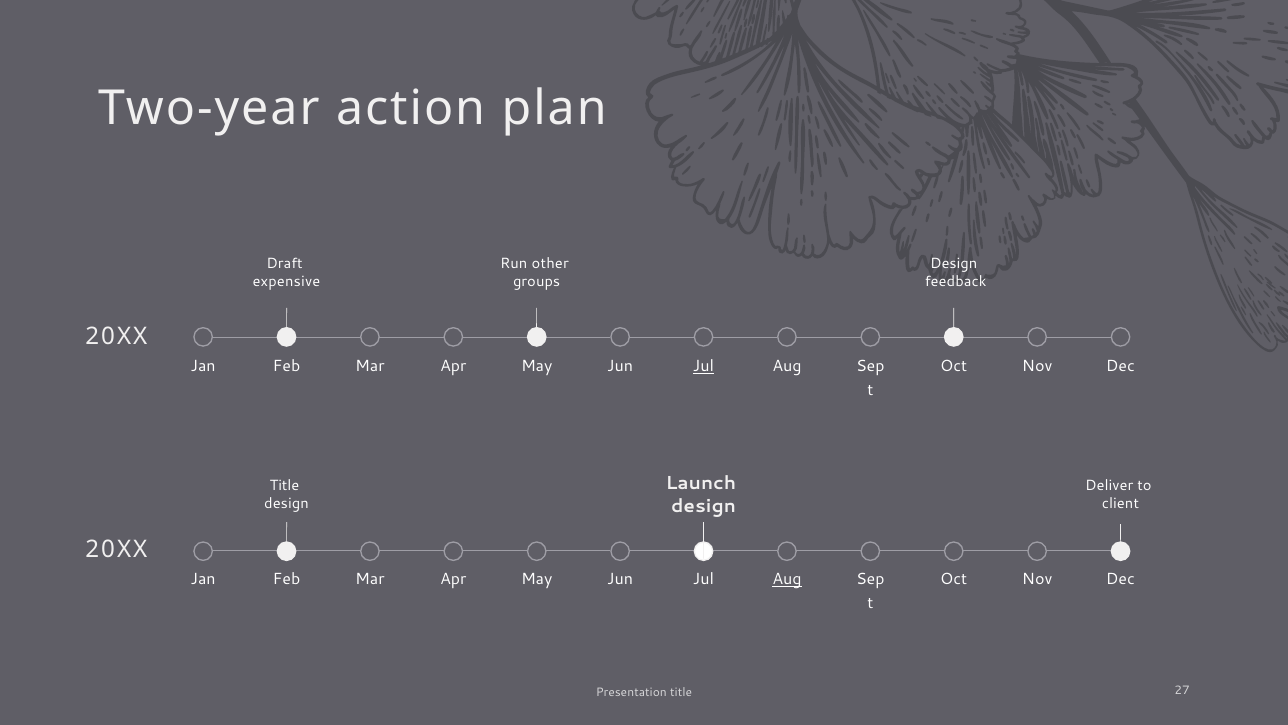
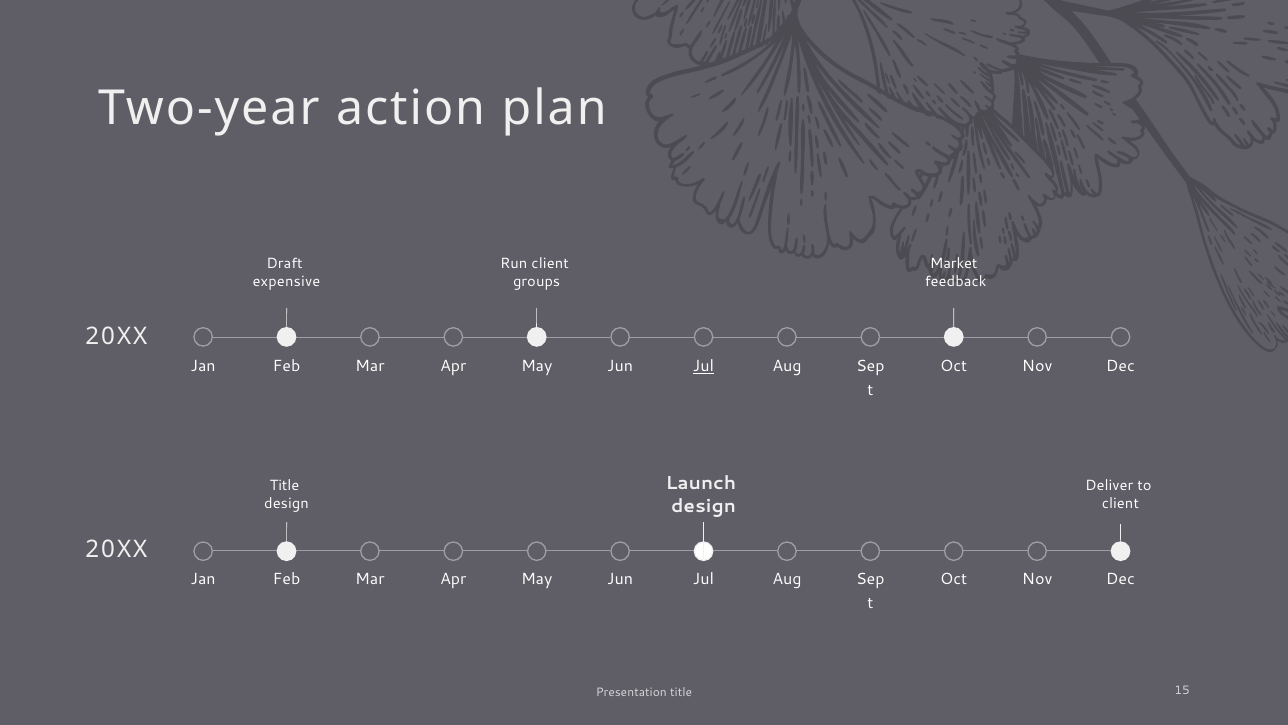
Run other: other -> client
Design at (954, 264): Design -> Market
Aug at (787, 579) underline: present -> none
27: 27 -> 15
